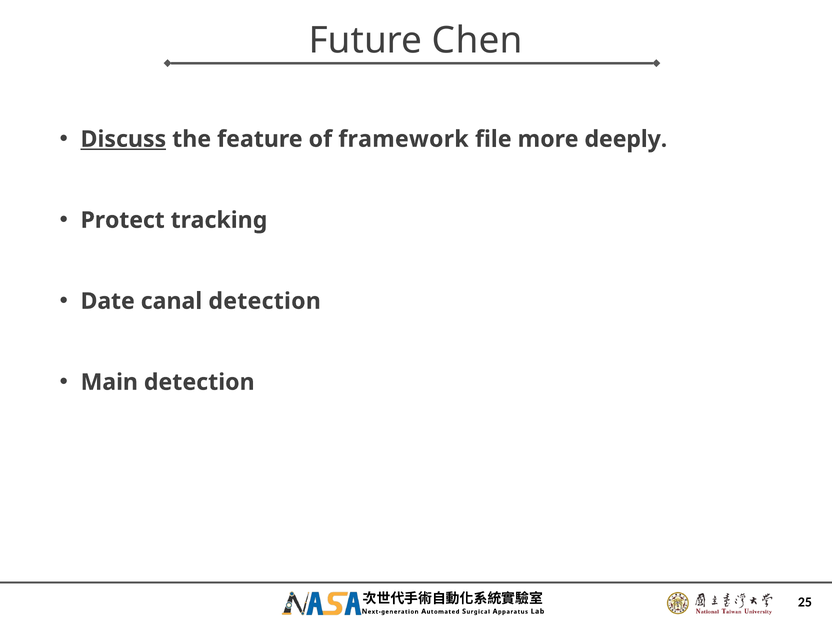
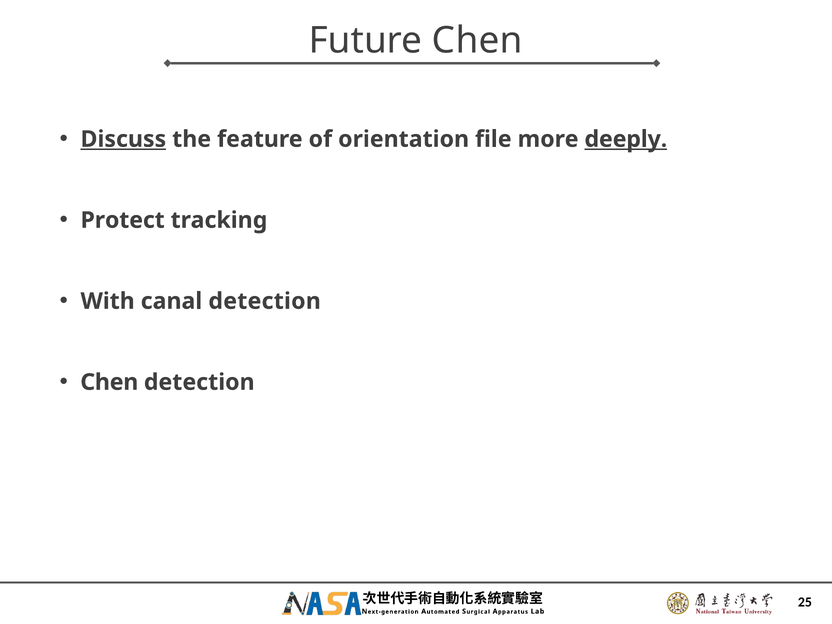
framework: framework -> orientation
deeply underline: none -> present
Date: Date -> With
Main at (109, 382): Main -> Chen
